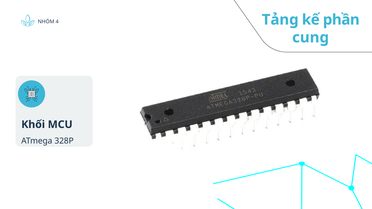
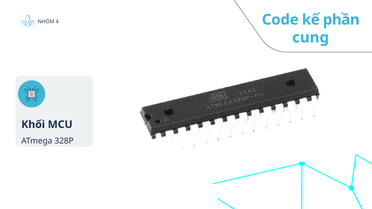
Tảng: Tảng -> Code
